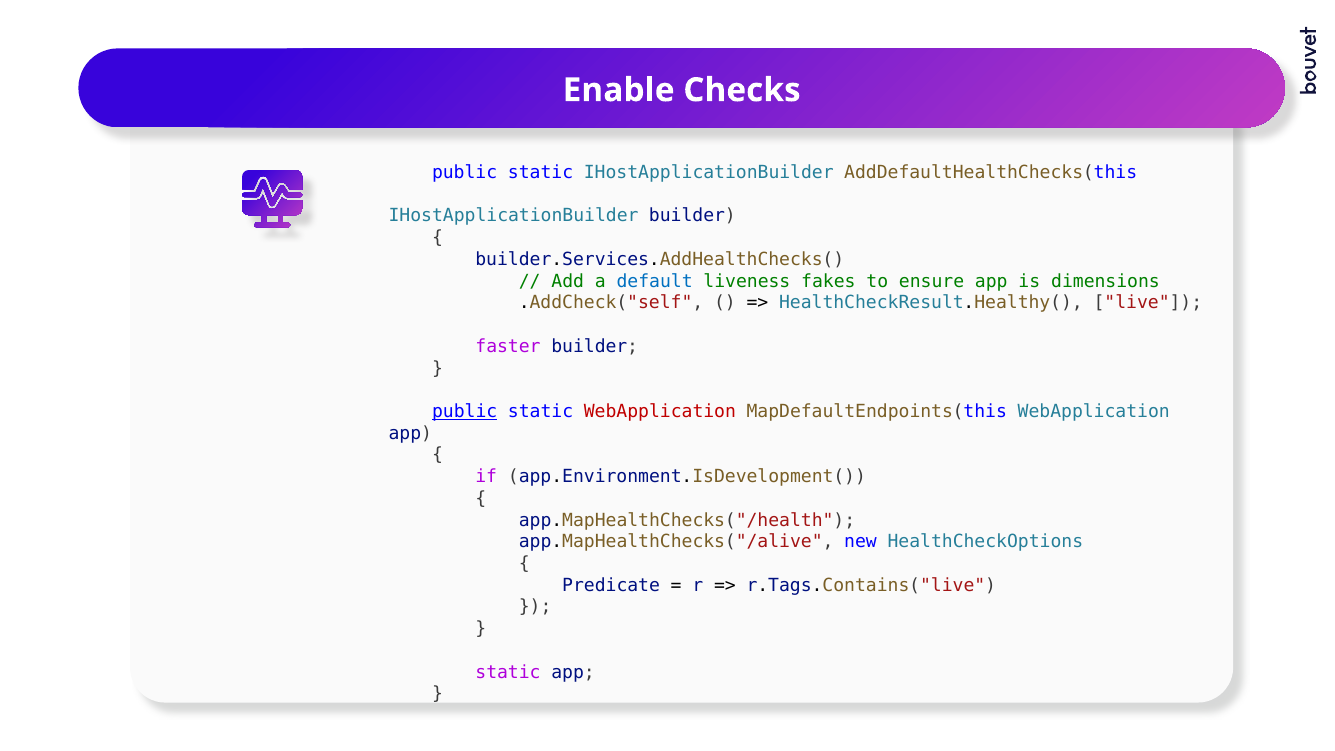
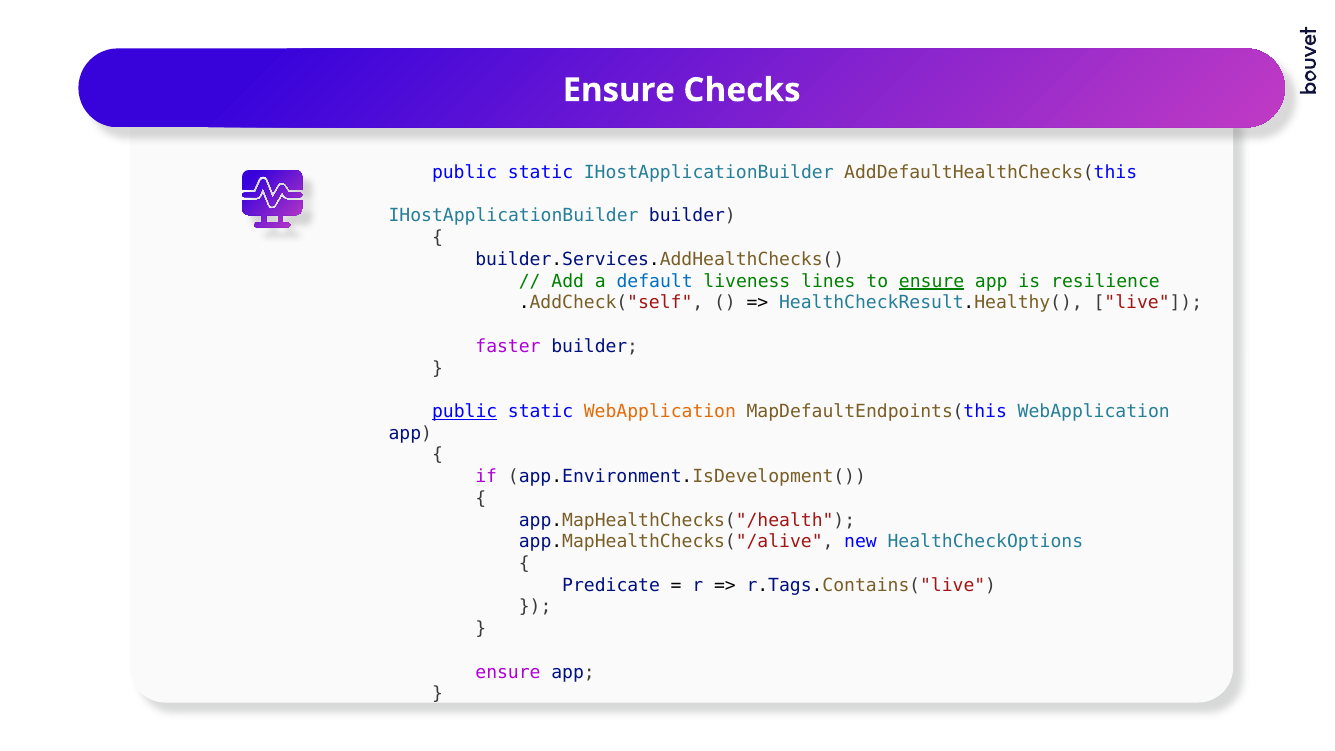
Enable at (619, 90): Enable -> Ensure
fakes: fakes -> lines
ensure at (932, 281) underline: none -> present
dimensions: dimensions -> resilience
WebApplication at (660, 411) colour: red -> orange
static at (508, 672): static -> ensure
